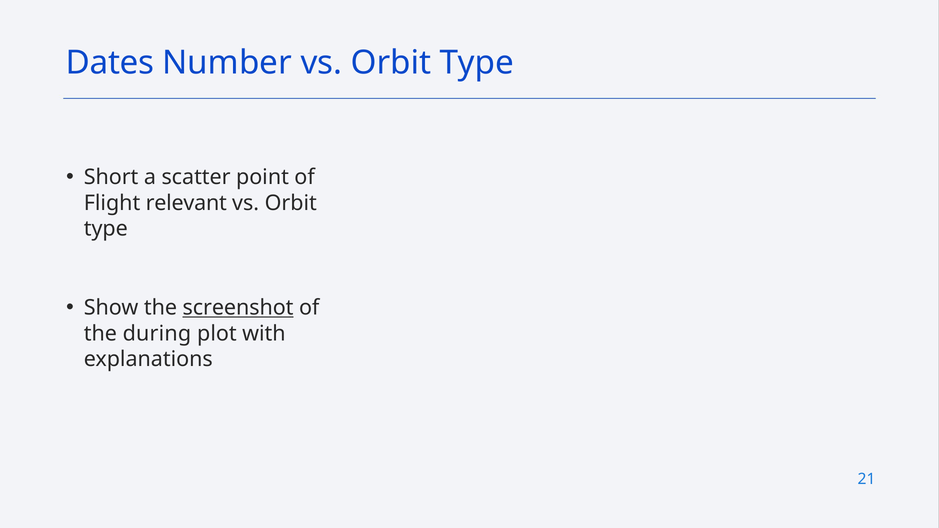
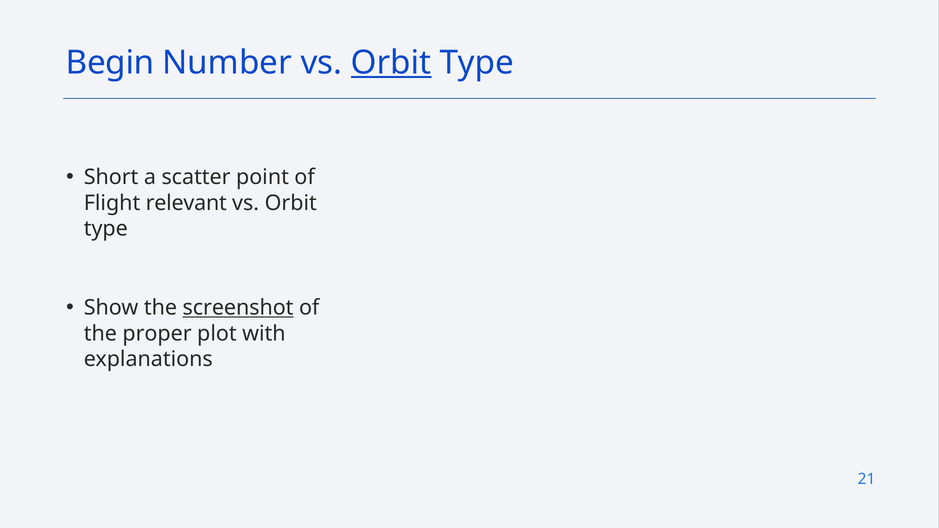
Dates: Dates -> Begin
Orbit at (391, 63) underline: none -> present
during: during -> proper
